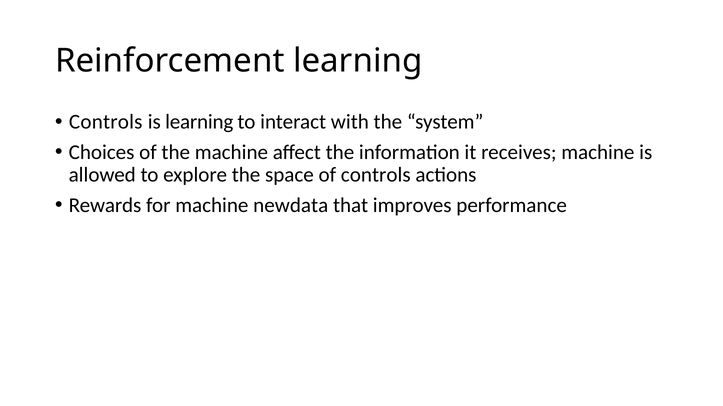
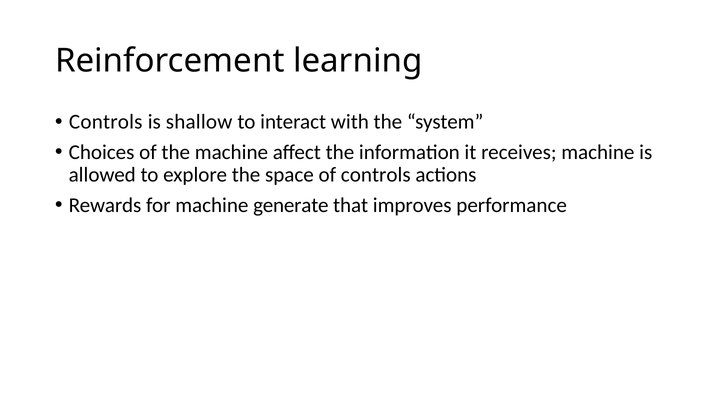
is learning: learning -> shallow
newdata: newdata -> generate
